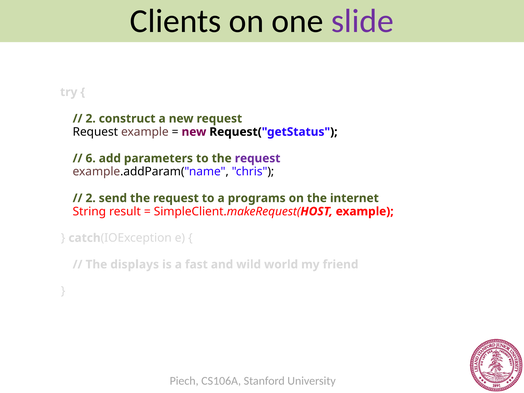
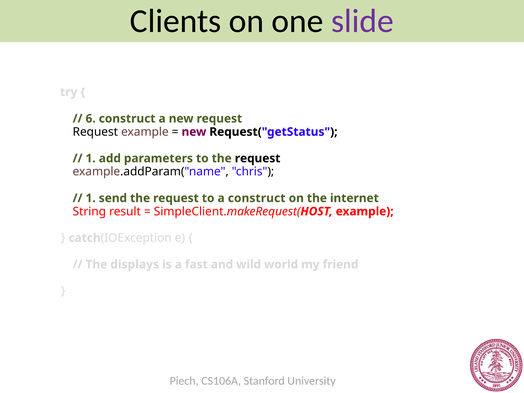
2 at (91, 119): 2 -> 6
6 at (91, 158): 6 -> 1
request at (258, 158) colour: purple -> black
2 at (91, 198): 2 -> 1
a programs: programs -> construct
